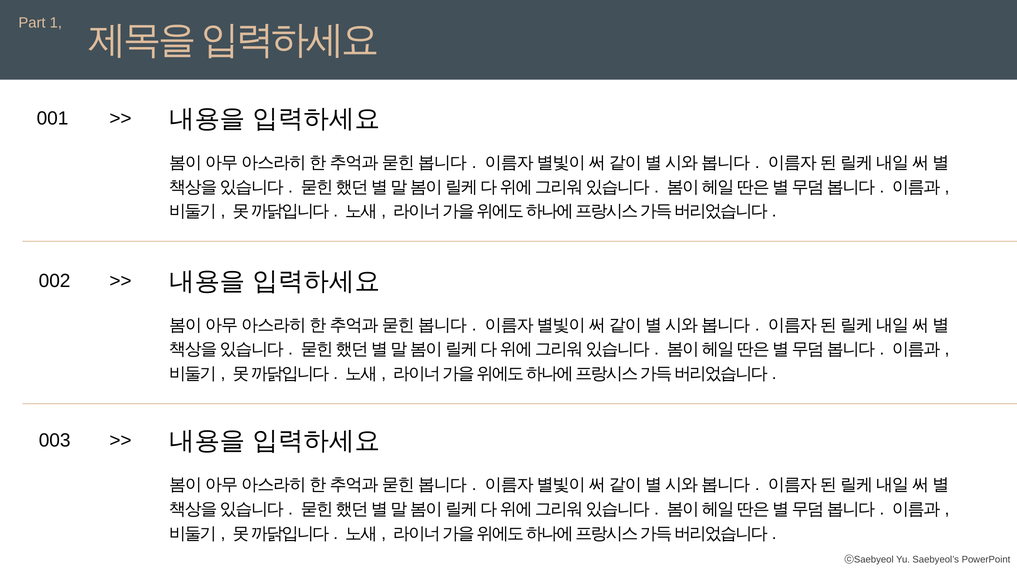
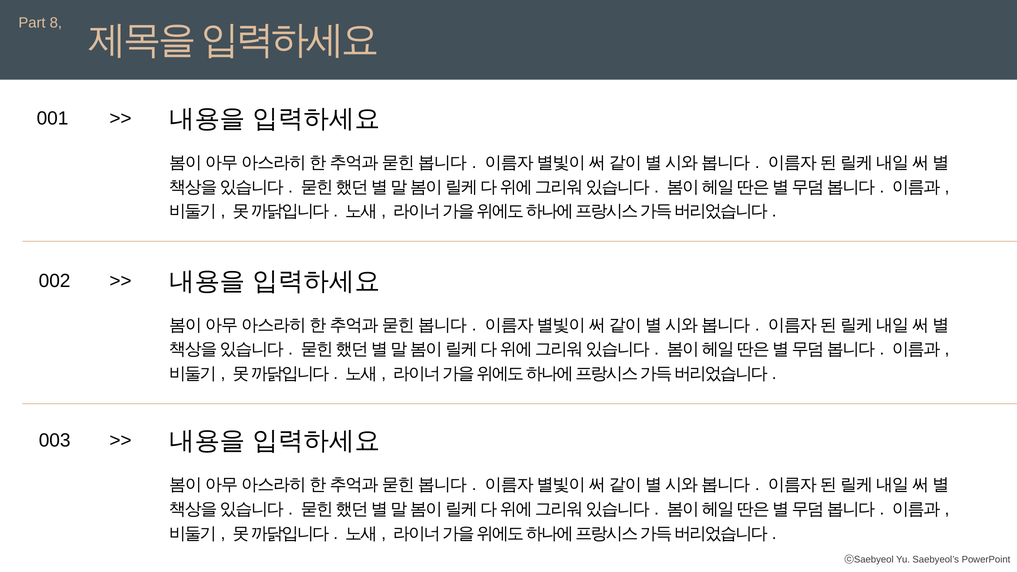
1: 1 -> 8
